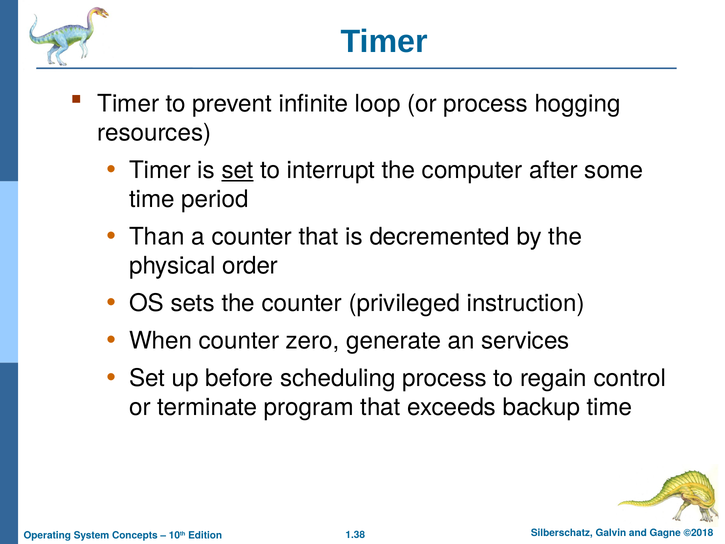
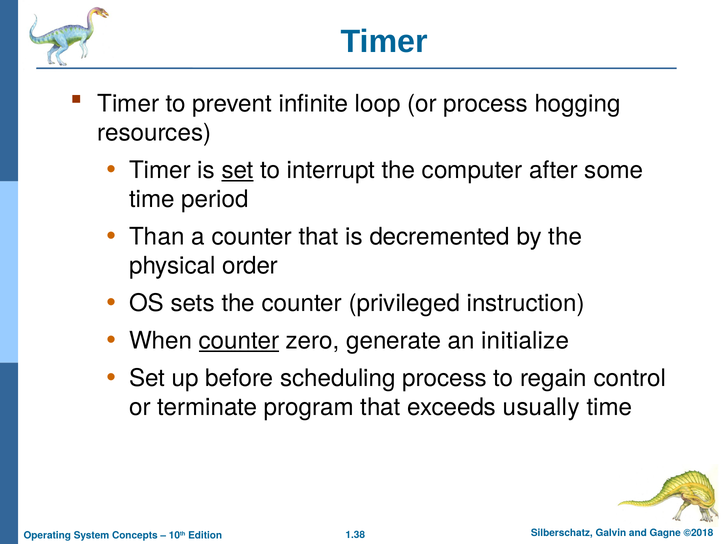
counter at (239, 341) underline: none -> present
services: services -> initialize
backup: backup -> usually
